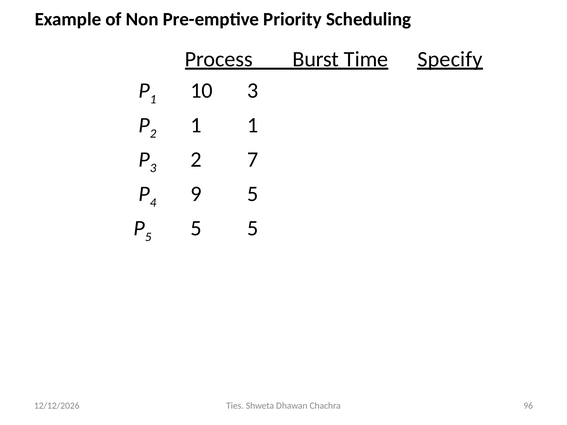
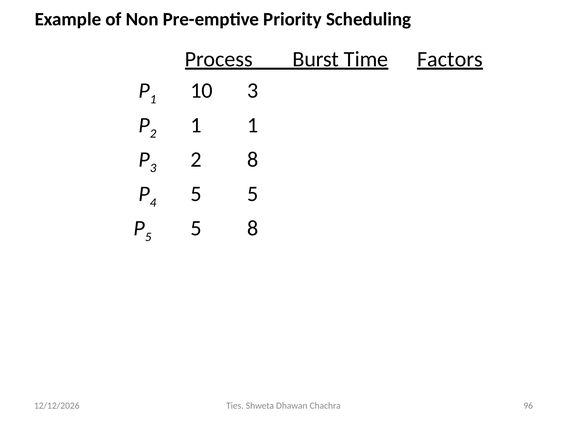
Specify: Specify -> Factors
2 7: 7 -> 8
4 9: 9 -> 5
5 5 5: 5 -> 8
